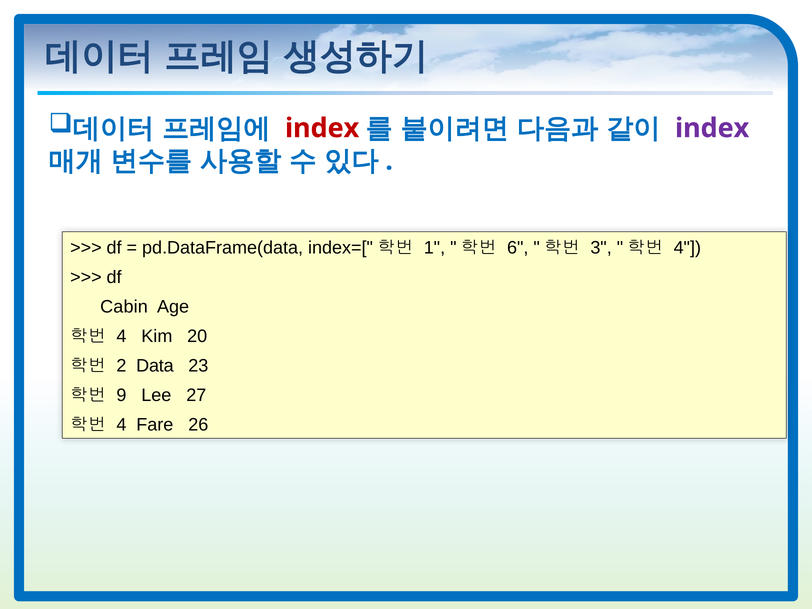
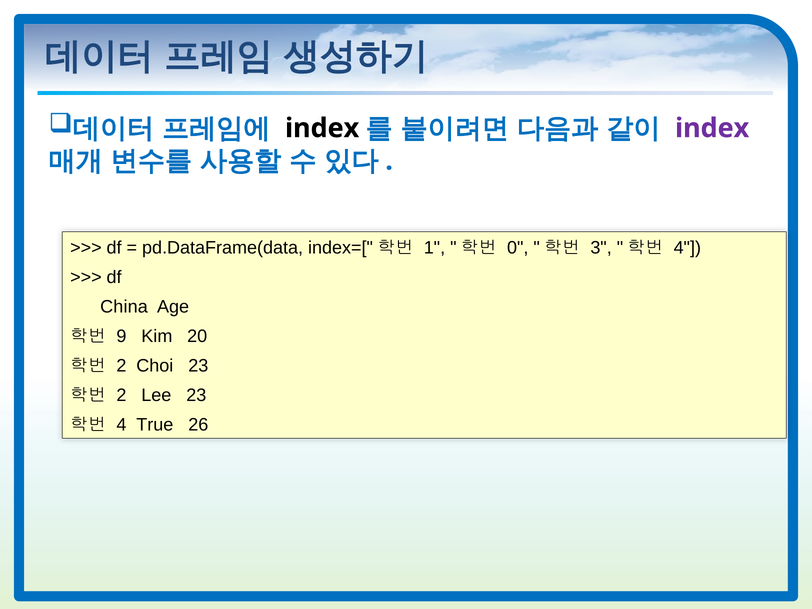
index at (322, 128) colour: red -> black
6: 6 -> 0
Cabin: Cabin -> China
4 at (122, 336): 4 -> 9
Data: Data -> Choi
9 at (122, 395): 9 -> 2
Lee 27: 27 -> 23
Fare: Fare -> True
